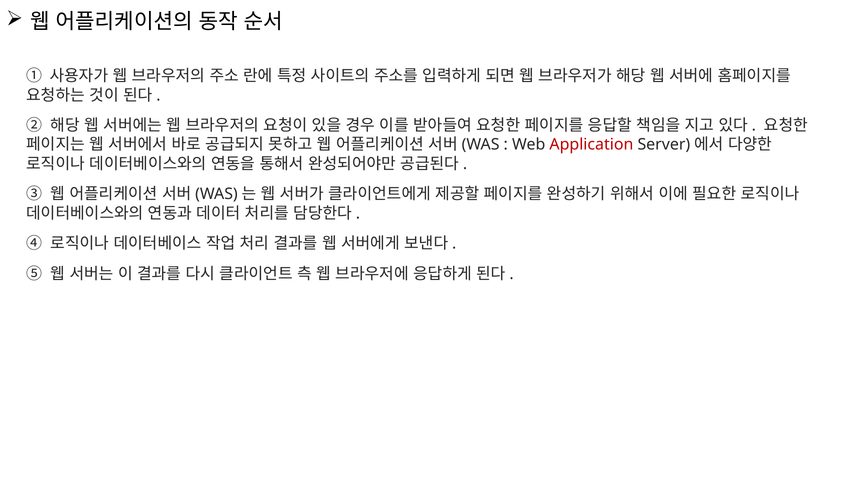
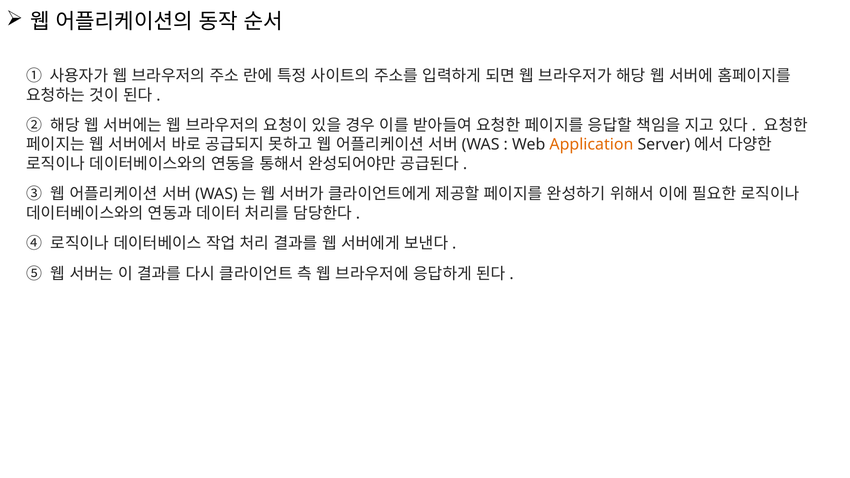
Application colour: red -> orange
